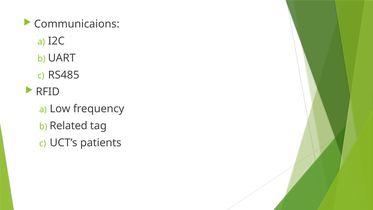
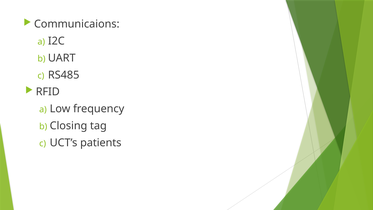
Related: Related -> Closing
